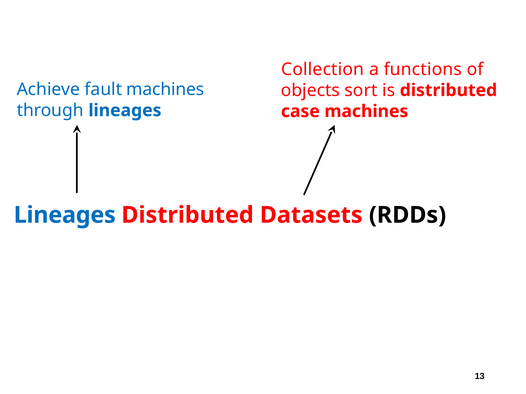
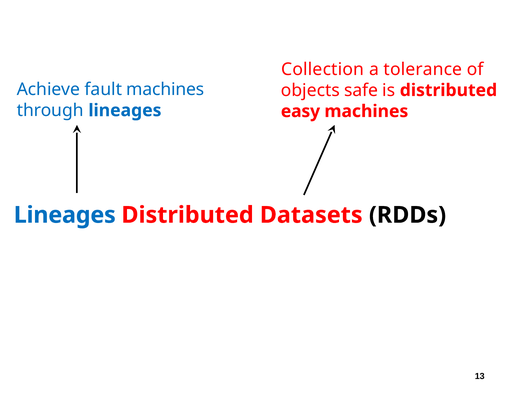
functions: functions -> tolerance
sort: sort -> safe
case: case -> easy
